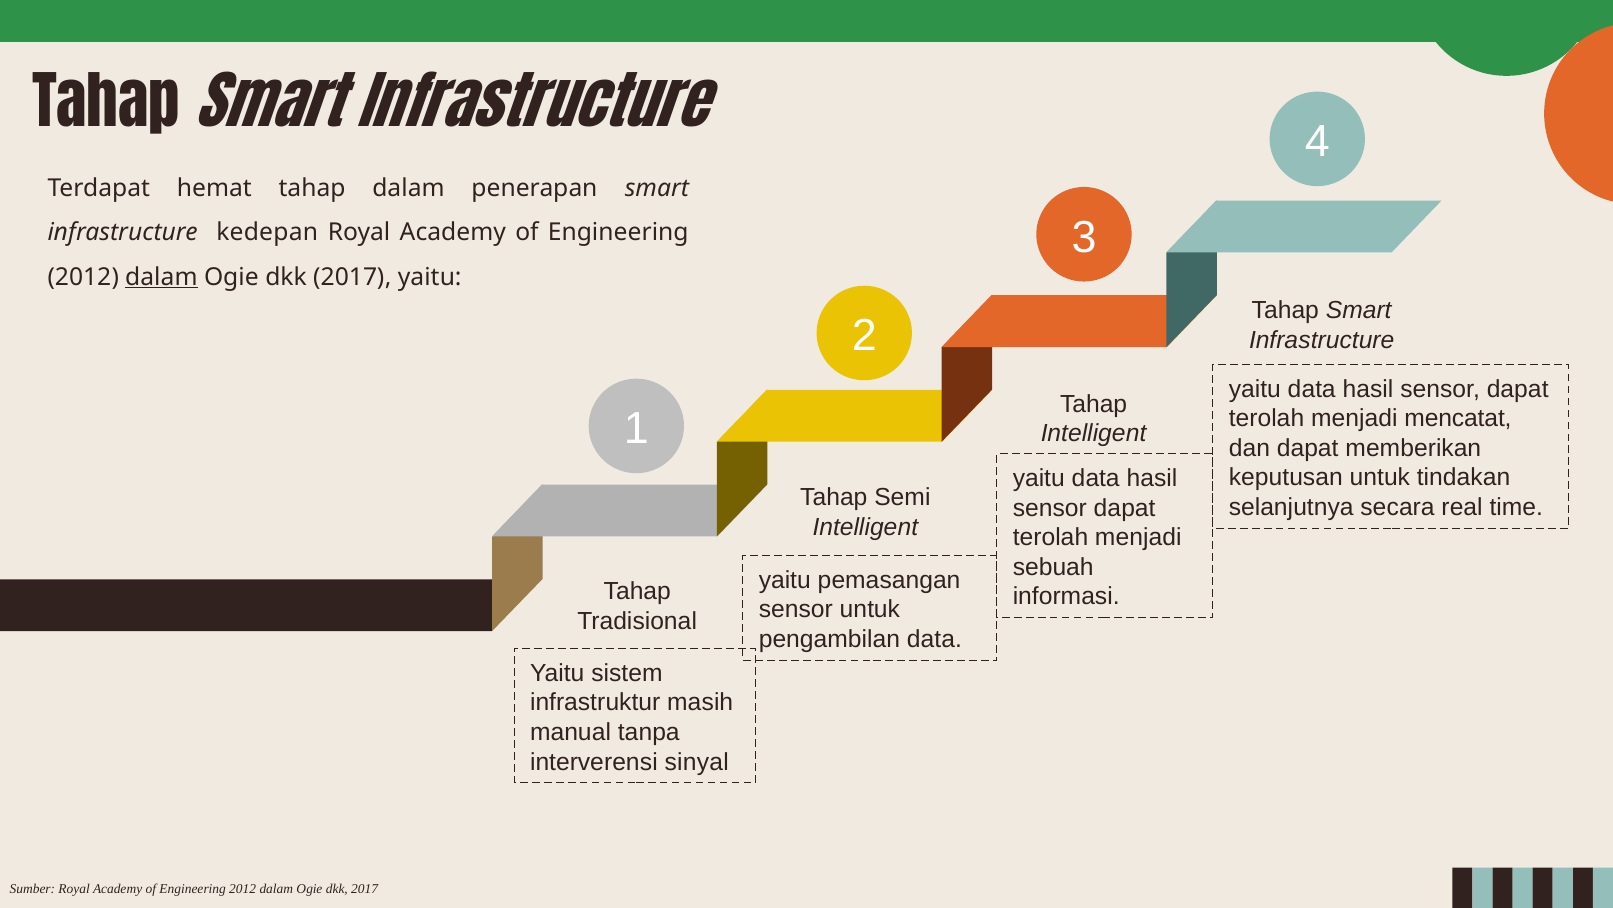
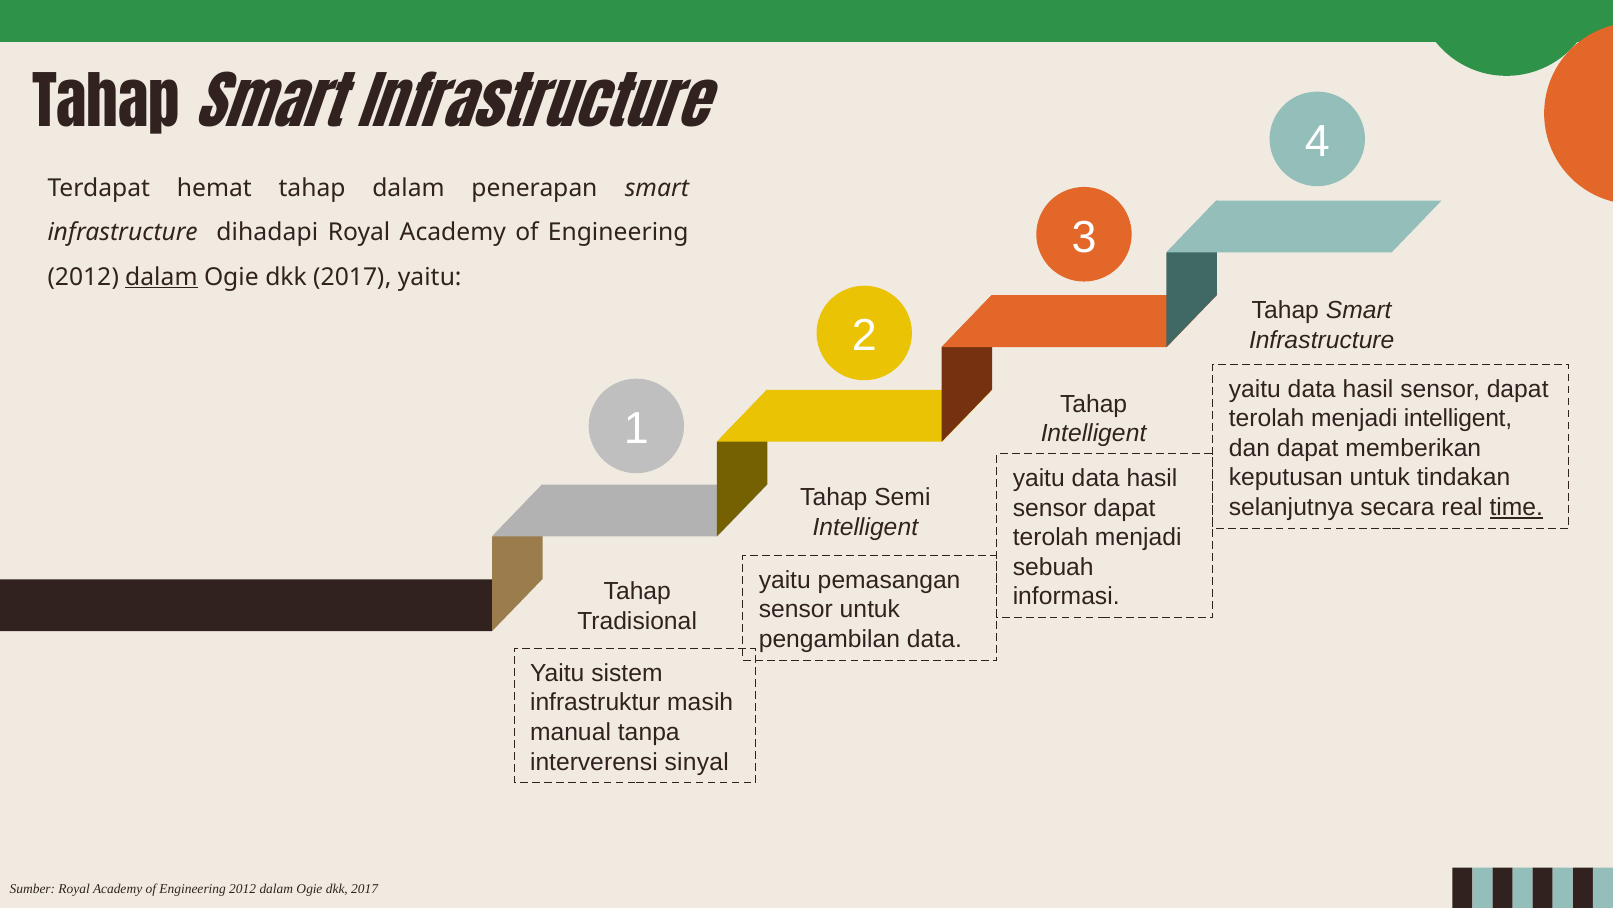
kedepan: kedepan -> dihadapi
menjadi mencatat: mencatat -> intelligent
time underline: none -> present
